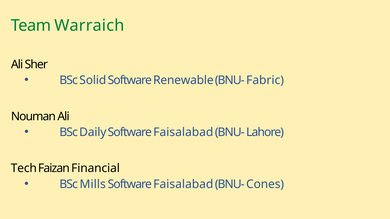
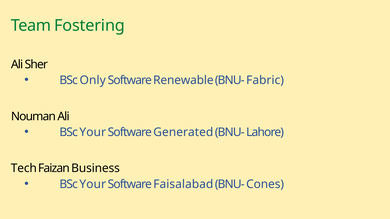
Warraich: Warraich -> Fostering
Solid: Solid -> Only
Daily at (93, 132): Daily -> Your
Faisalabad at (183, 132): Faisalabad -> Generated
Financial: Financial -> Business
Mills at (93, 184): Mills -> Your
